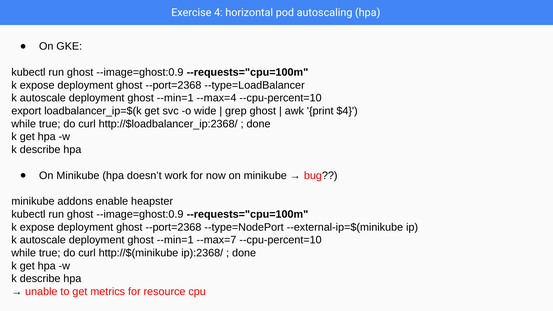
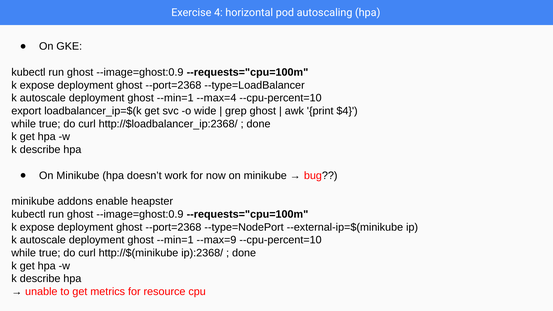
--max=7: --max=7 -> --max=9
